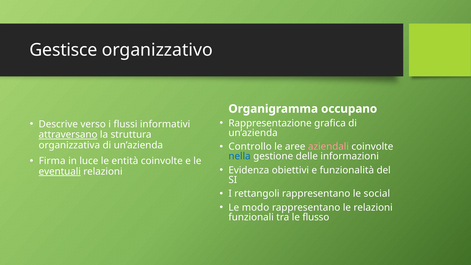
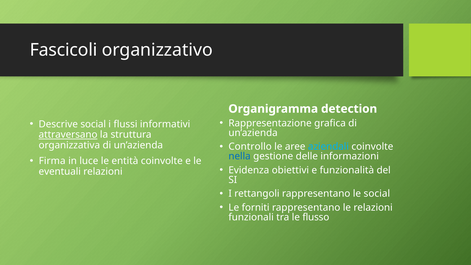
Gestisce: Gestisce -> Fascicoli
occupano: occupano -> detection
Descrive verso: verso -> social
aziendali colour: pink -> light blue
eventuali underline: present -> none
modo: modo -> forniti
